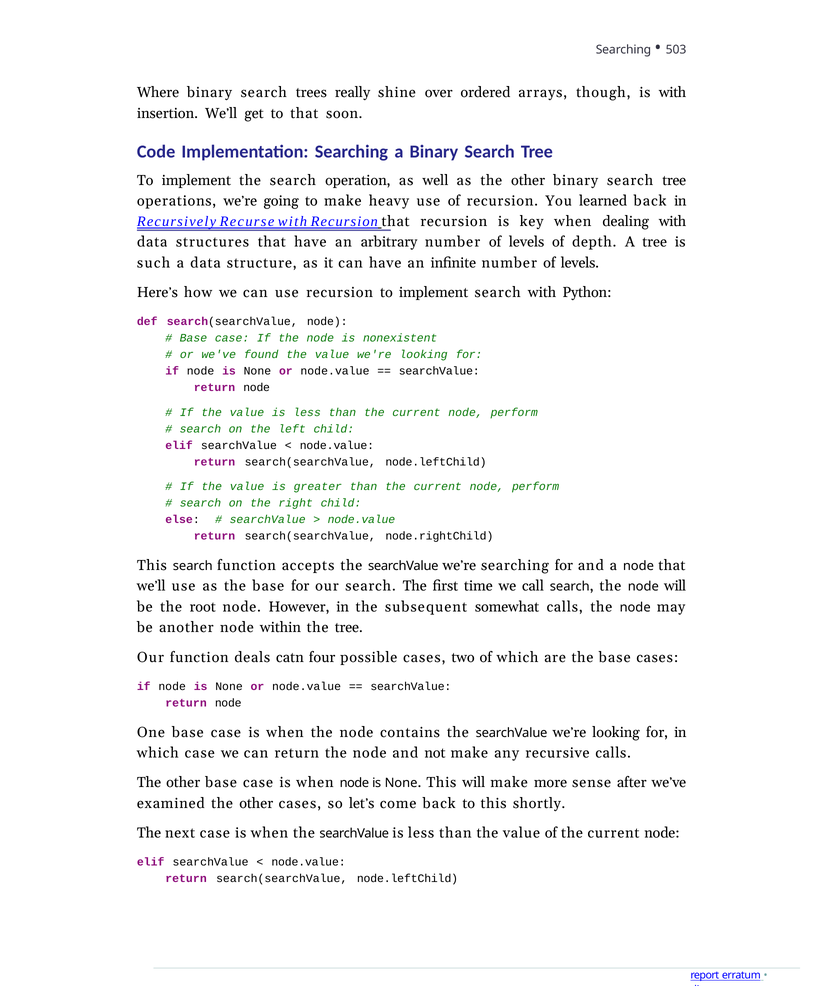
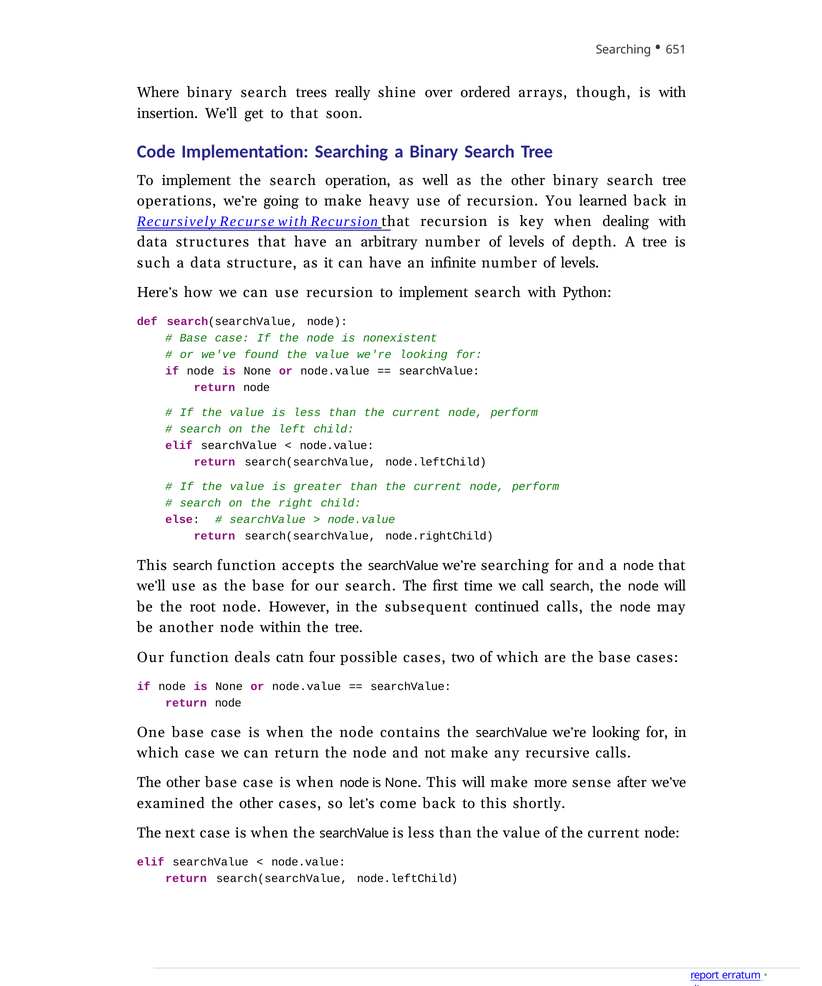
503: 503 -> 651
somewhat: somewhat -> continued
